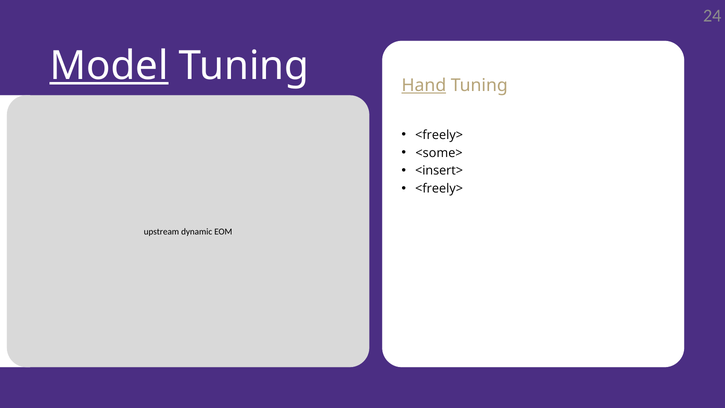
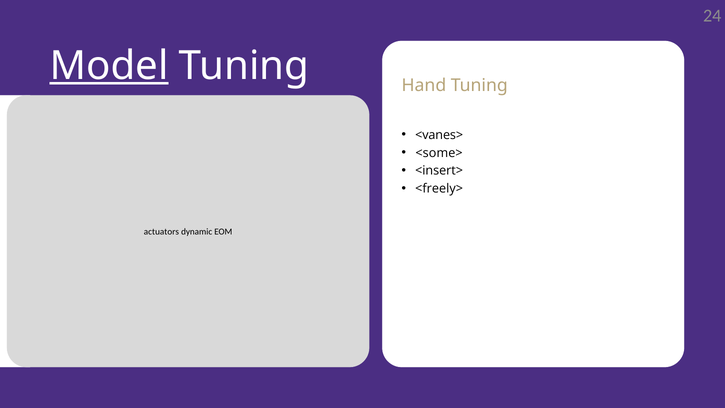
Hand underline: present -> none
<freely> at (439, 135): <freely> -> <vanes>
upstream: upstream -> actuators
